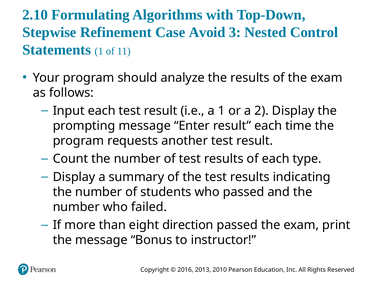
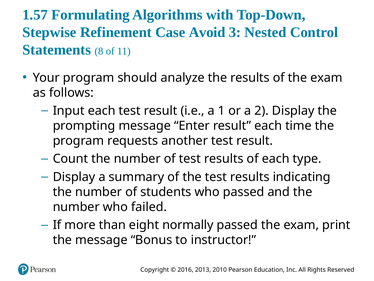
2.10: 2.10 -> 1.57
Statements 1: 1 -> 8
direction: direction -> normally
